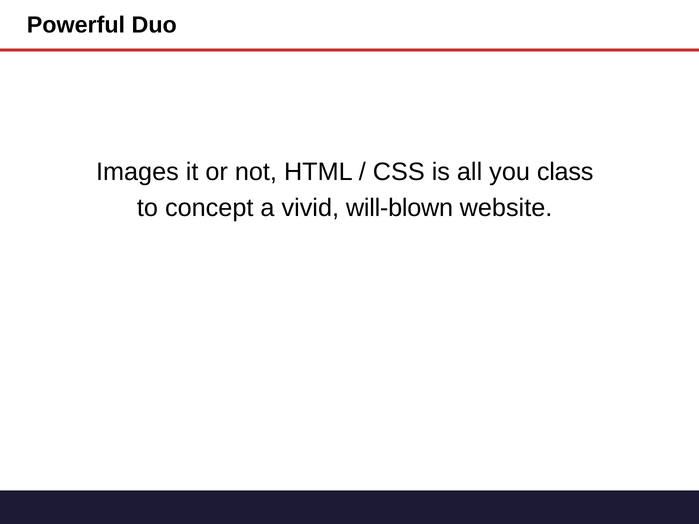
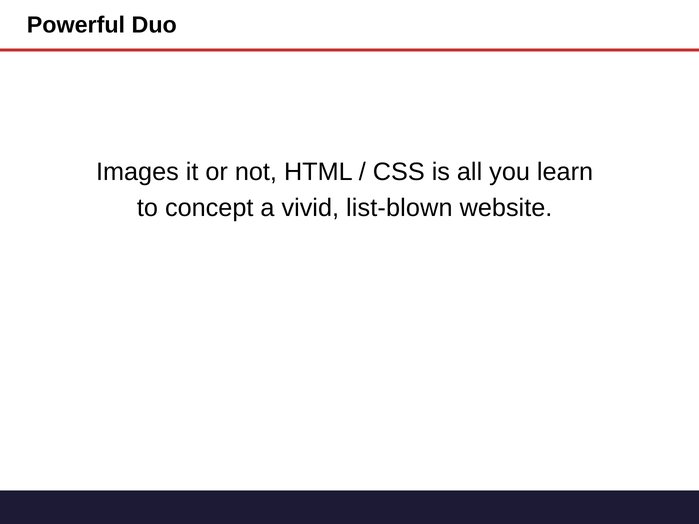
class: class -> learn
will-blown: will-blown -> list-blown
